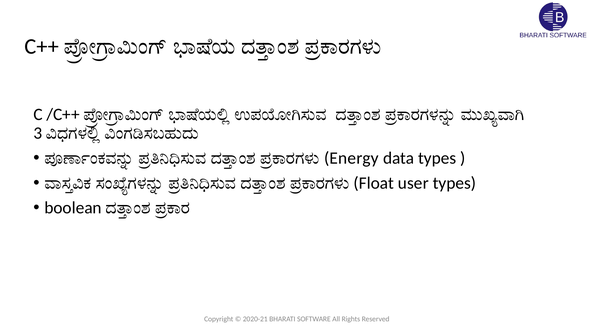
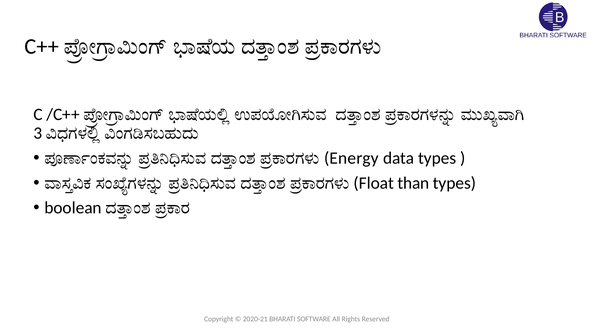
user: user -> than
